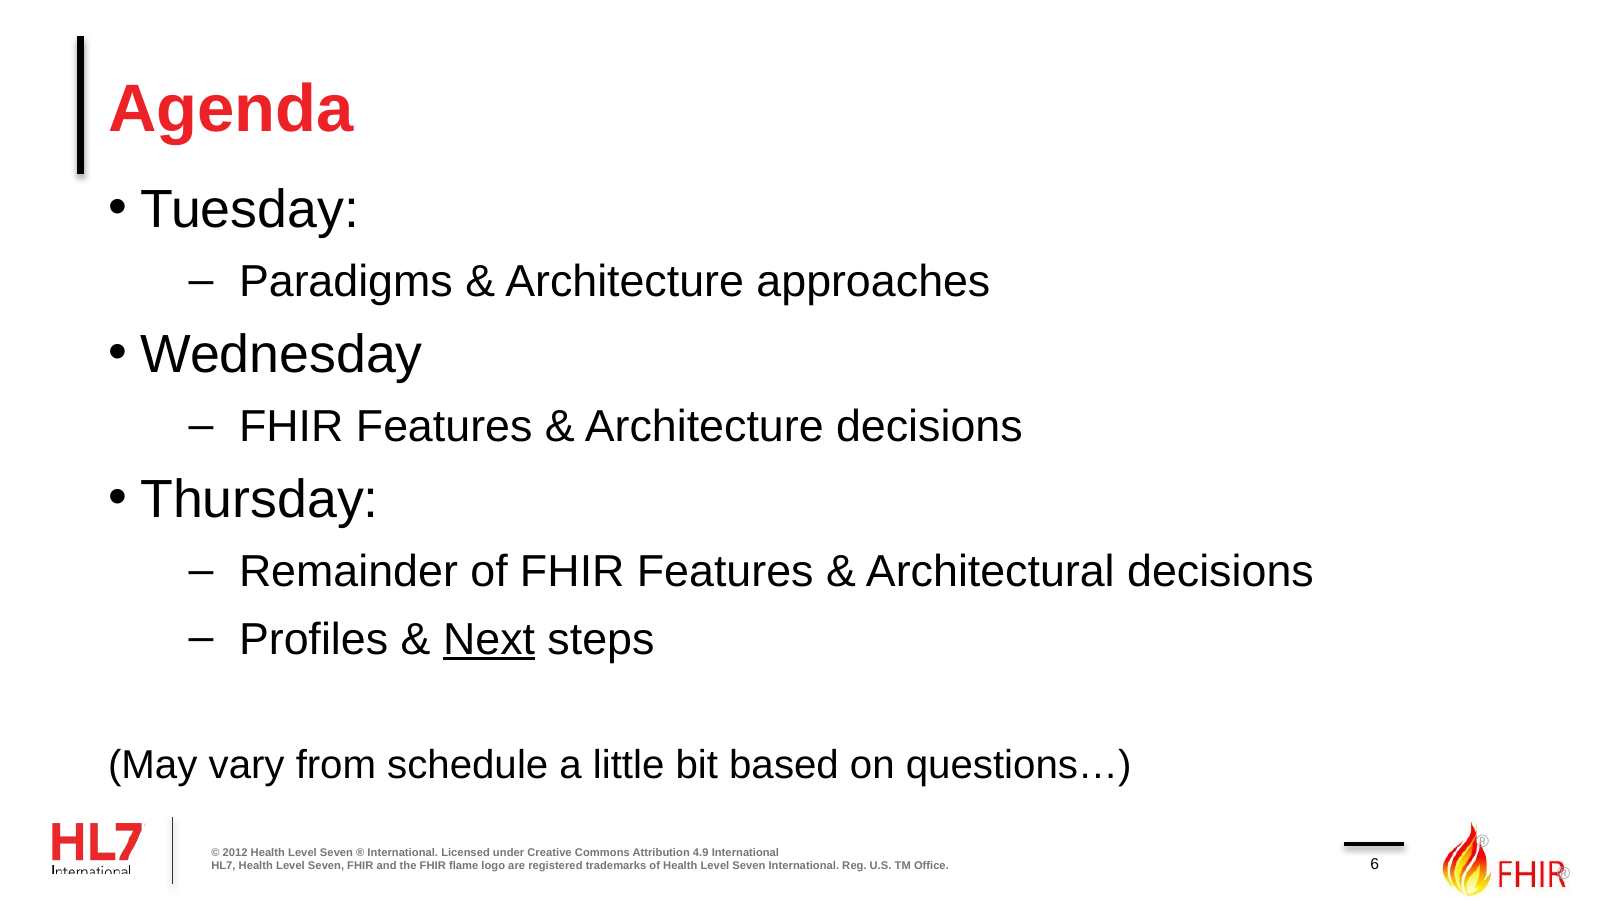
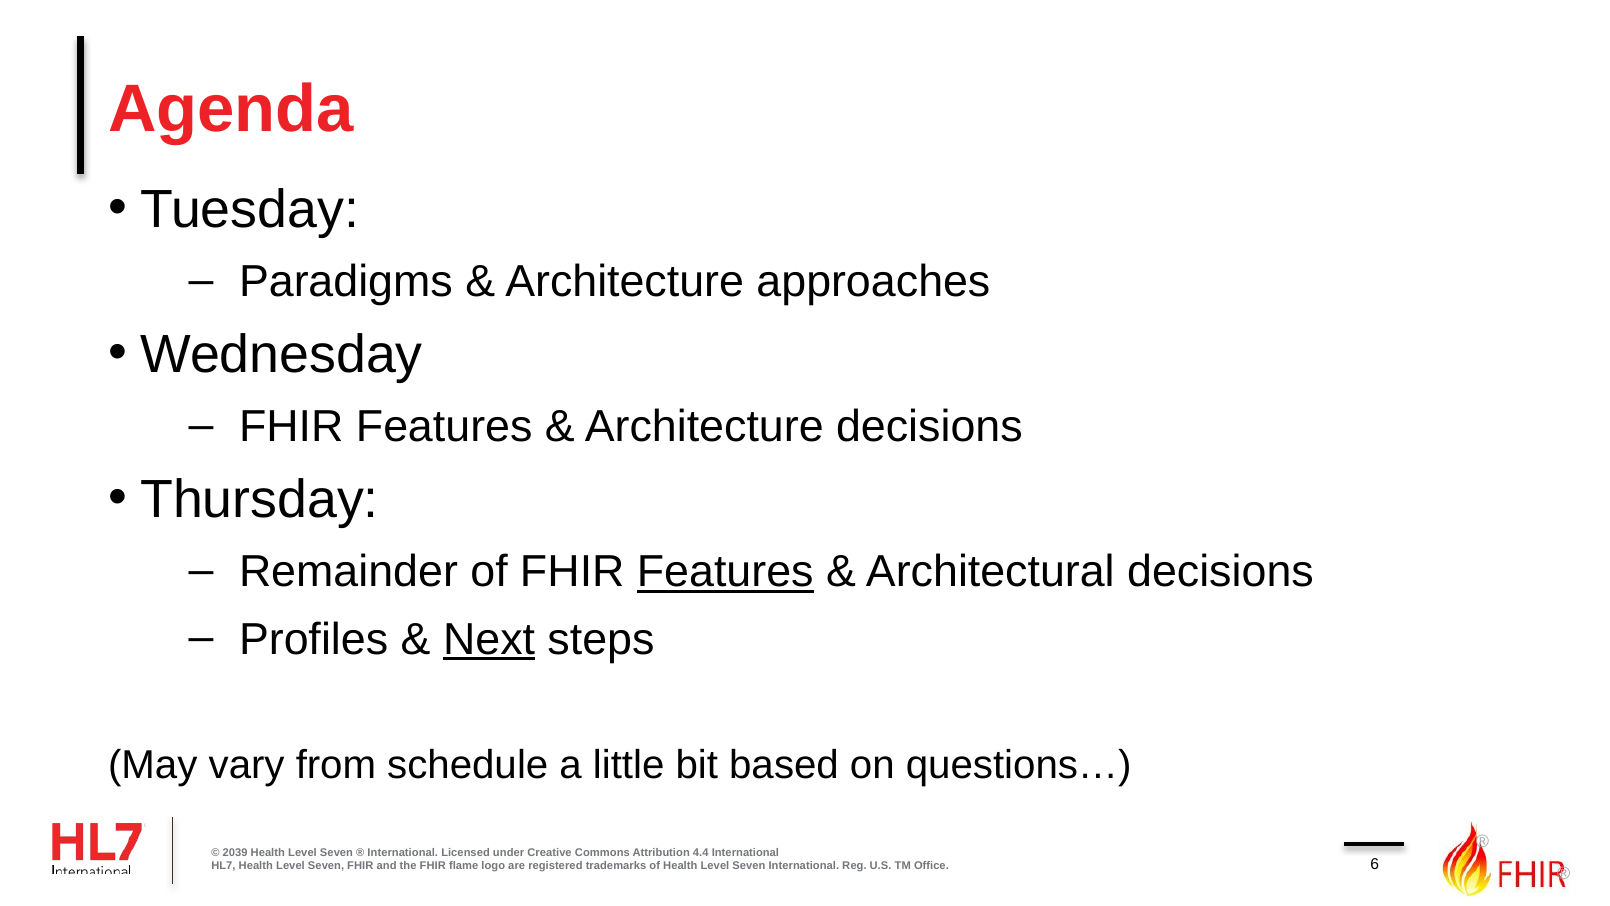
Features at (725, 572) underline: none -> present
2012: 2012 -> 2039
4.9: 4.9 -> 4.4
